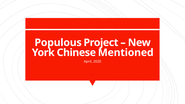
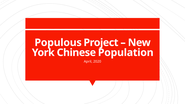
Mentioned: Mentioned -> Population
